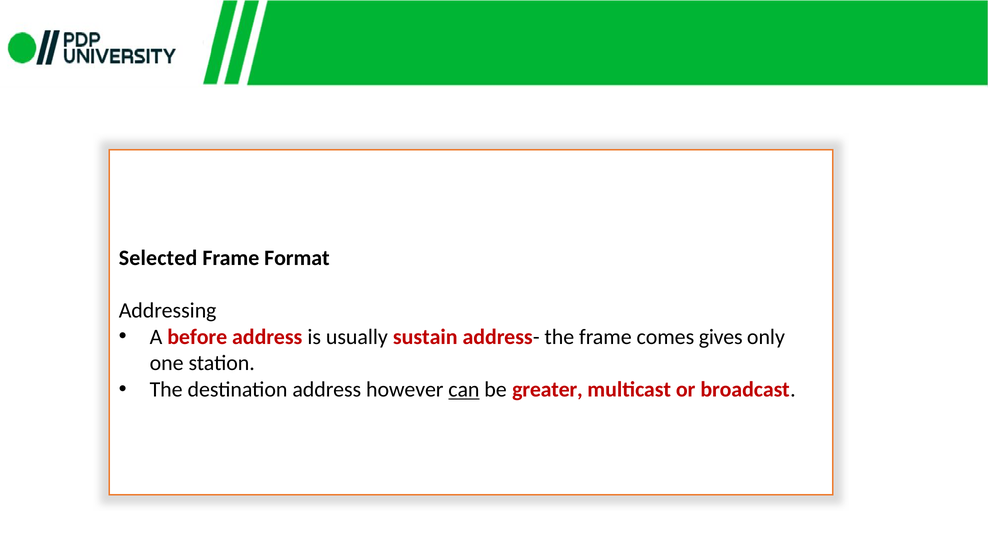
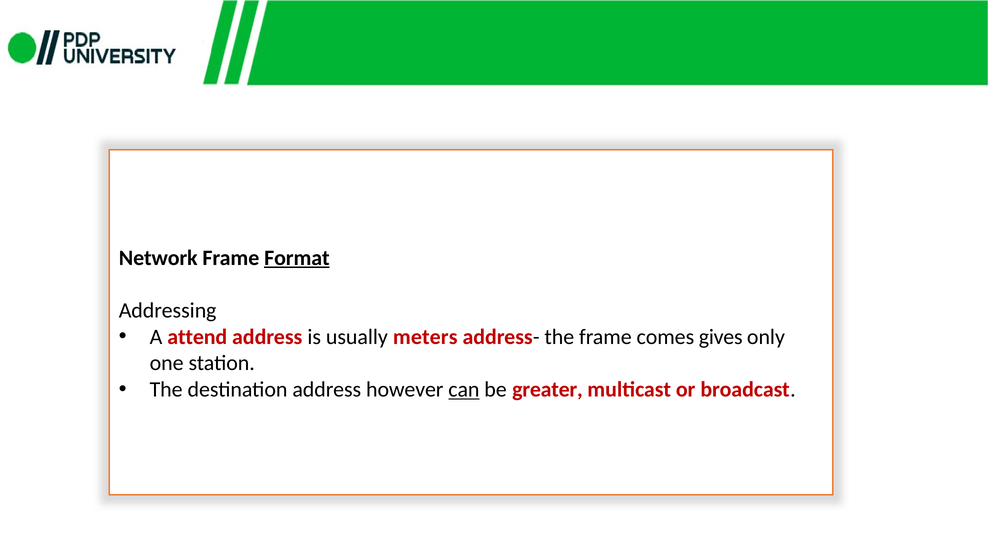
Selected: Selected -> Network
Format underline: none -> present
before: before -> attend
sustain: sustain -> meters
